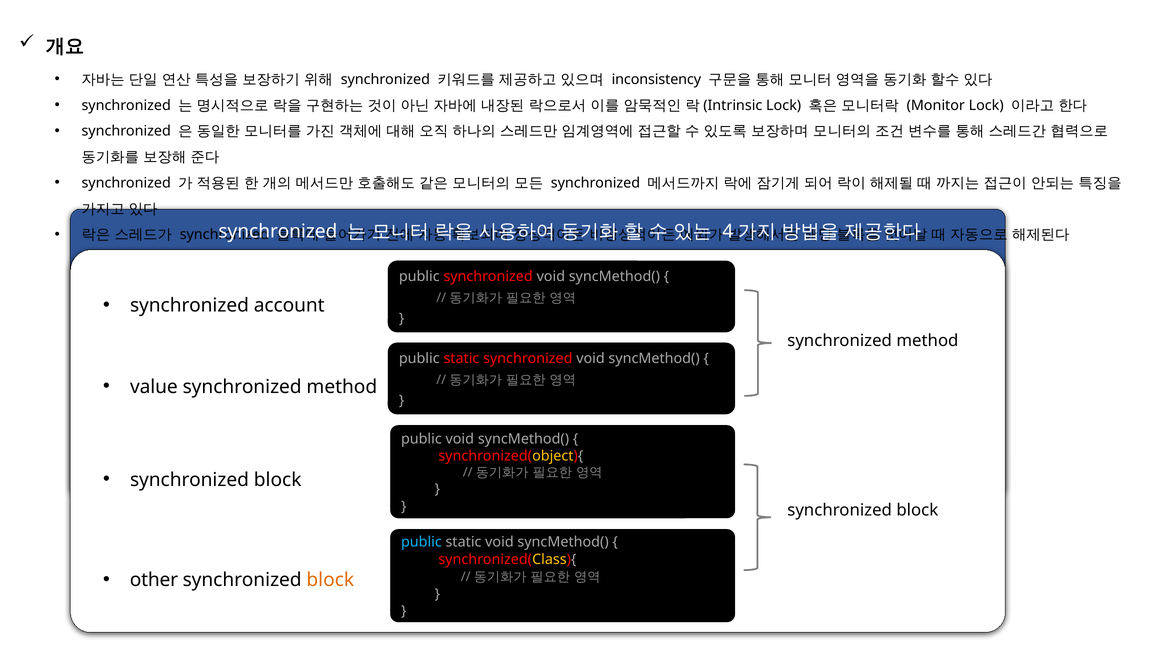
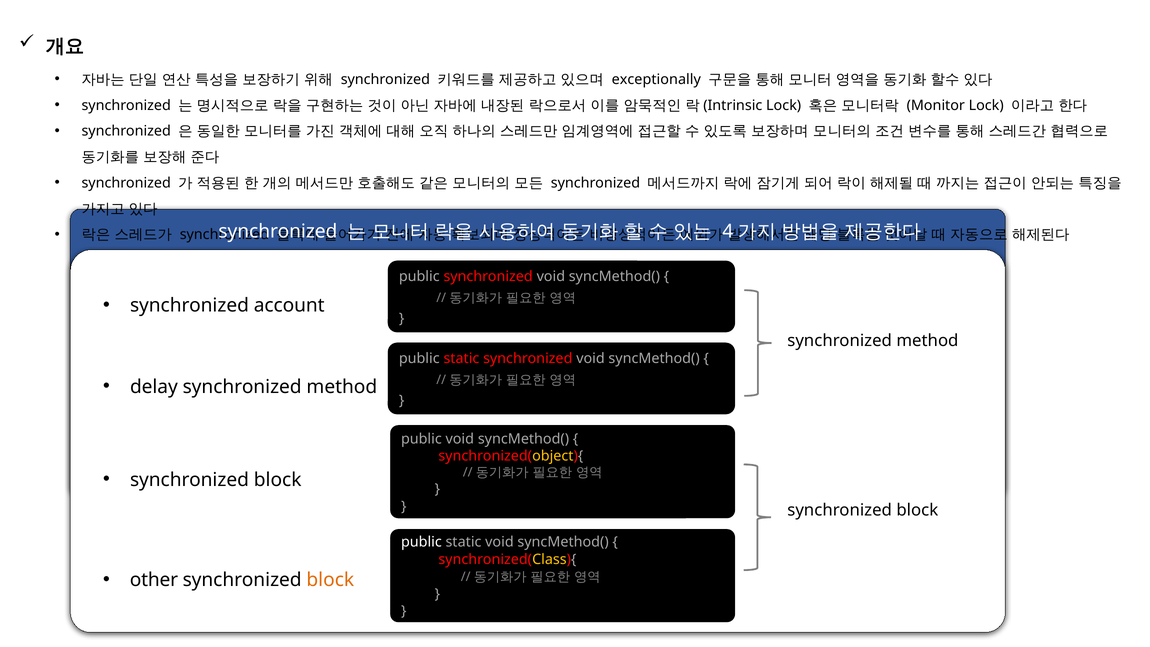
inconsistency: inconsistency -> exceptionally
value: value -> delay
public at (421, 542) colour: light blue -> white
